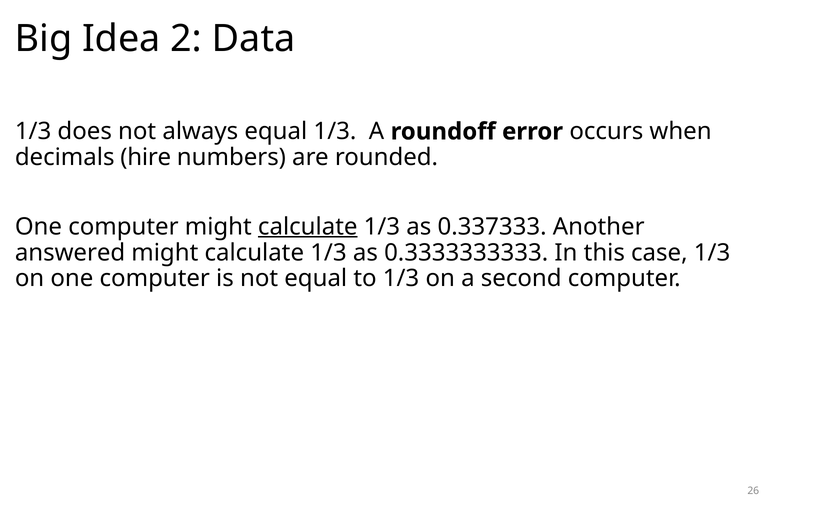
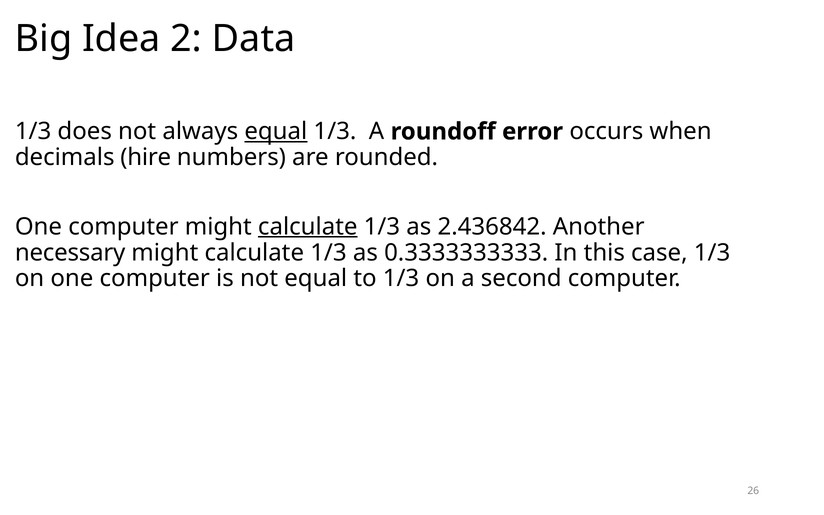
equal at (276, 132) underline: none -> present
0.337333: 0.337333 -> 2.436842
answered: answered -> necessary
